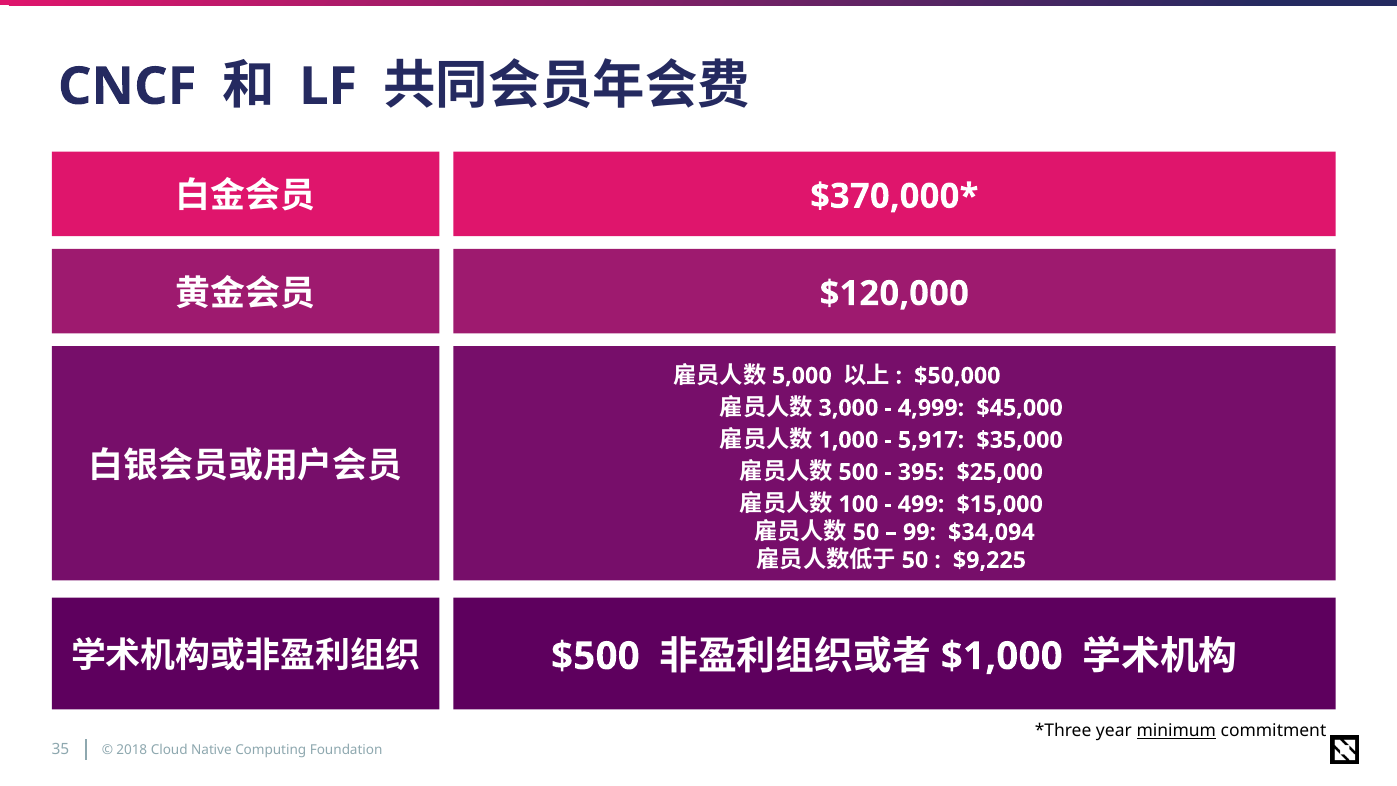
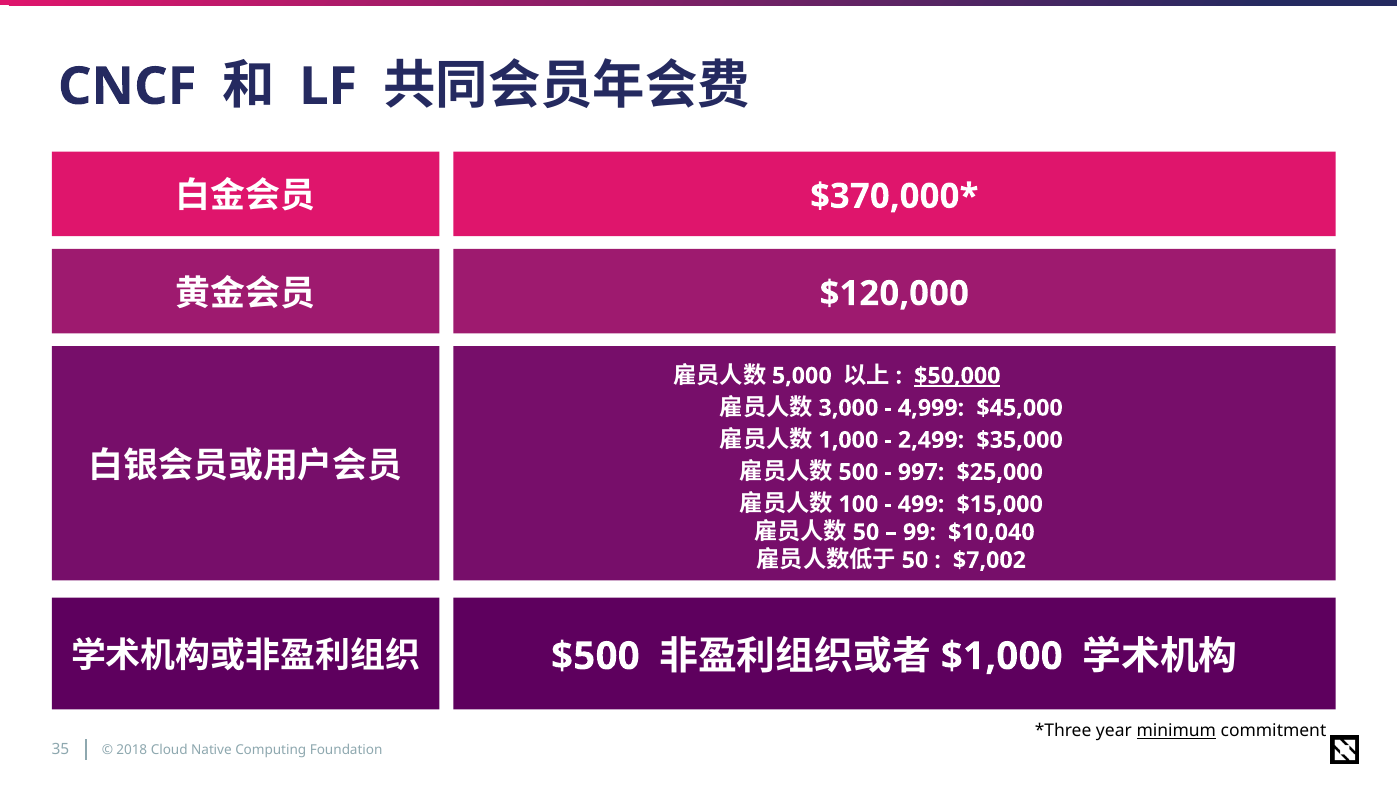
$50,000 underline: none -> present
5,917: 5,917 -> 2,499
395: 395 -> 997
$34,094: $34,094 -> $10,040
$9,225: $9,225 -> $7,002
